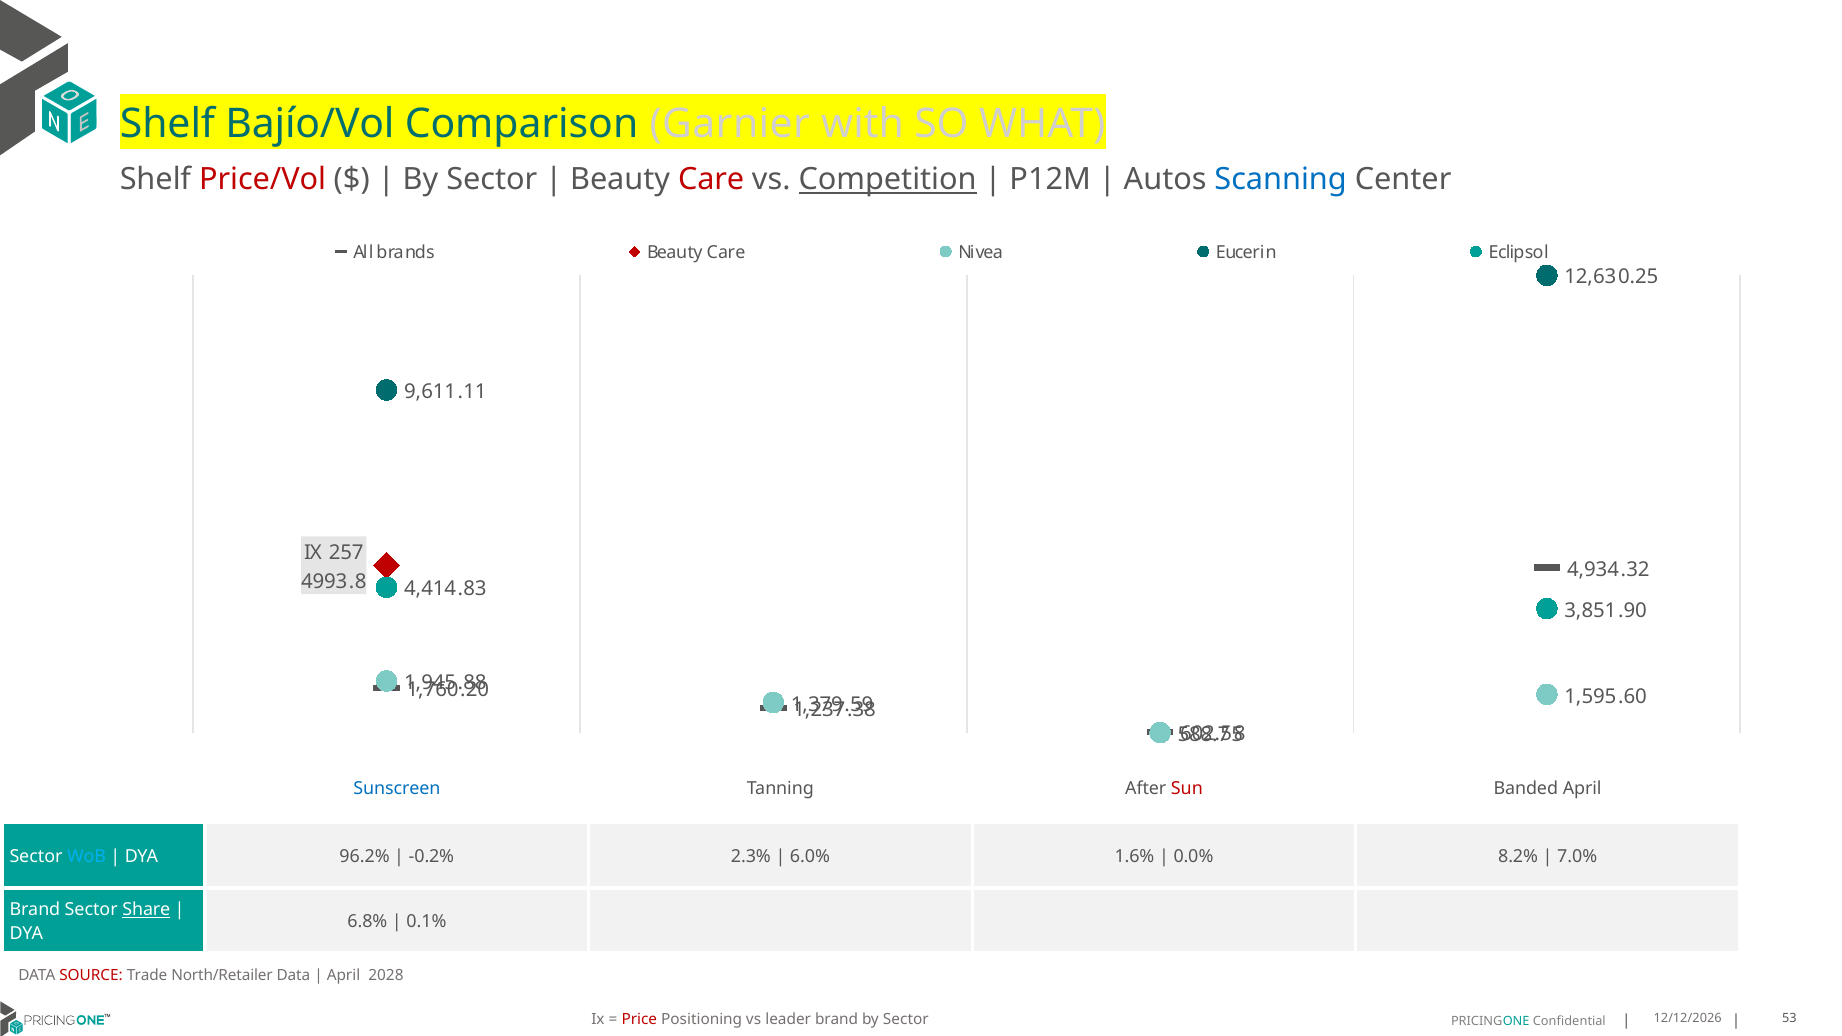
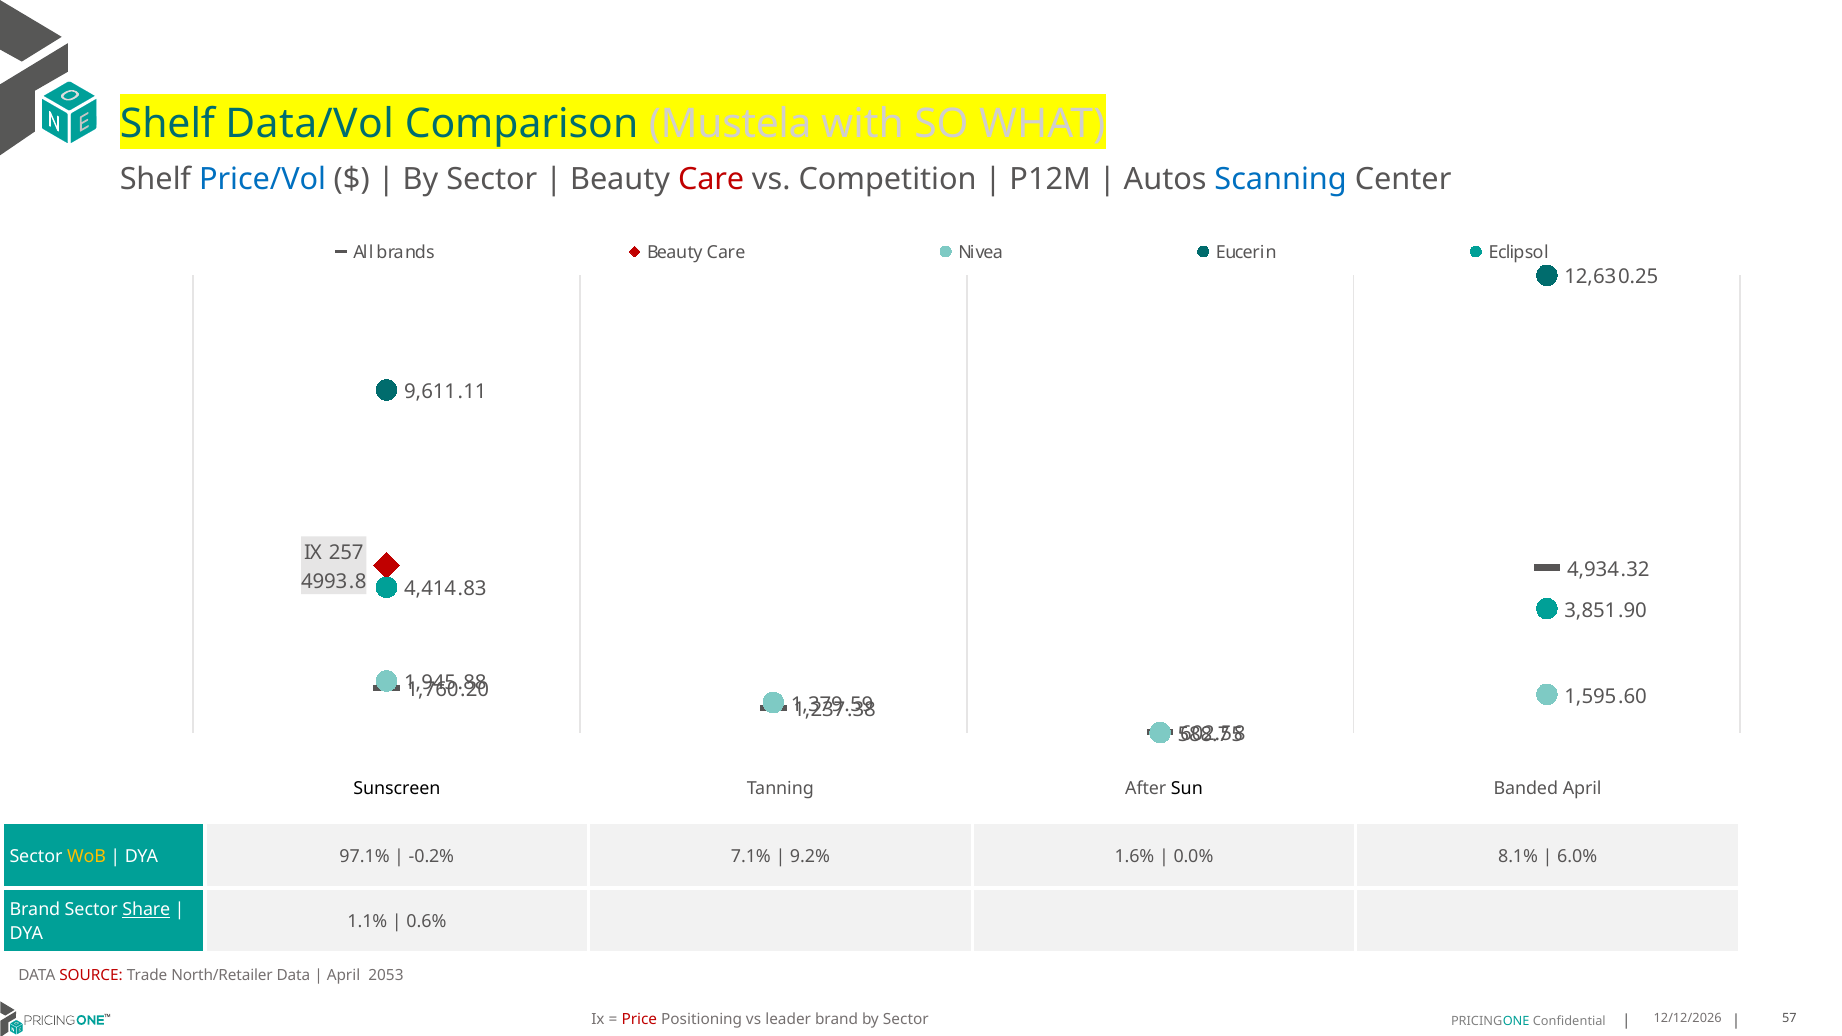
Bajío/Vol: Bajío/Vol -> Data/Vol
Garnier: Garnier -> Mustela
Price/Vol colour: red -> blue
Competition underline: present -> none
Sunscreen colour: blue -> black
Sun colour: red -> black
WoB colour: light blue -> yellow
96.2%: 96.2% -> 97.1%
2.3%: 2.3% -> 7.1%
6.0%: 6.0% -> 9.2%
8.2%: 8.2% -> 8.1%
7.0%: 7.0% -> 6.0%
6.8%: 6.8% -> 1.1%
0.1%: 0.1% -> 0.6%
2028: 2028 -> 2053
53: 53 -> 57
